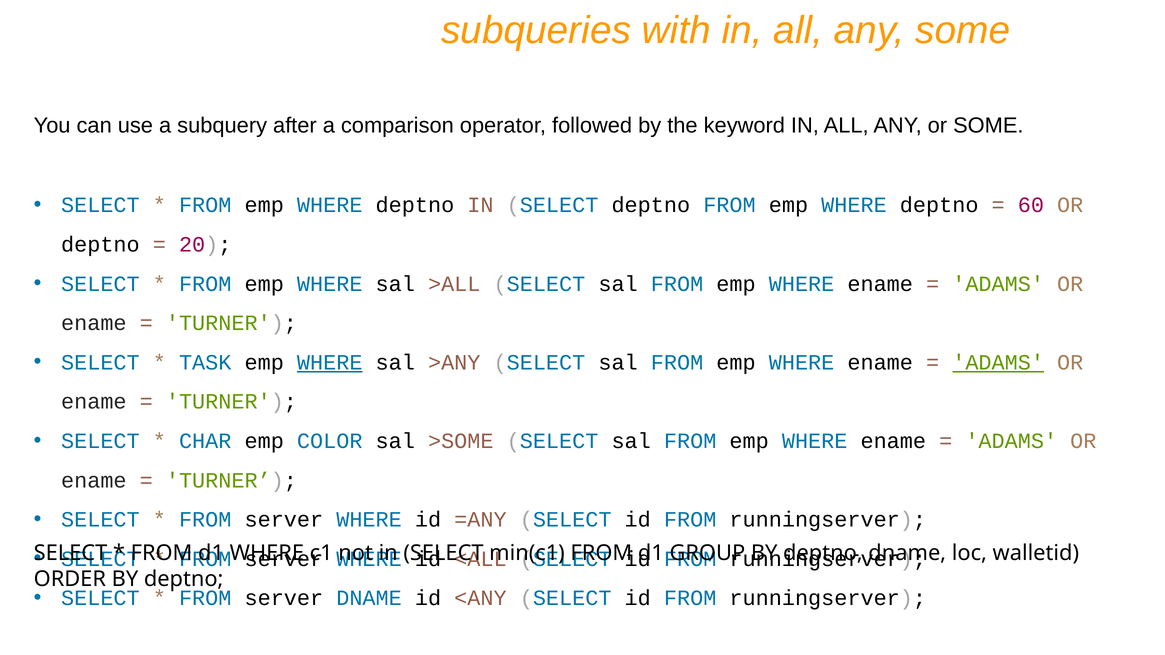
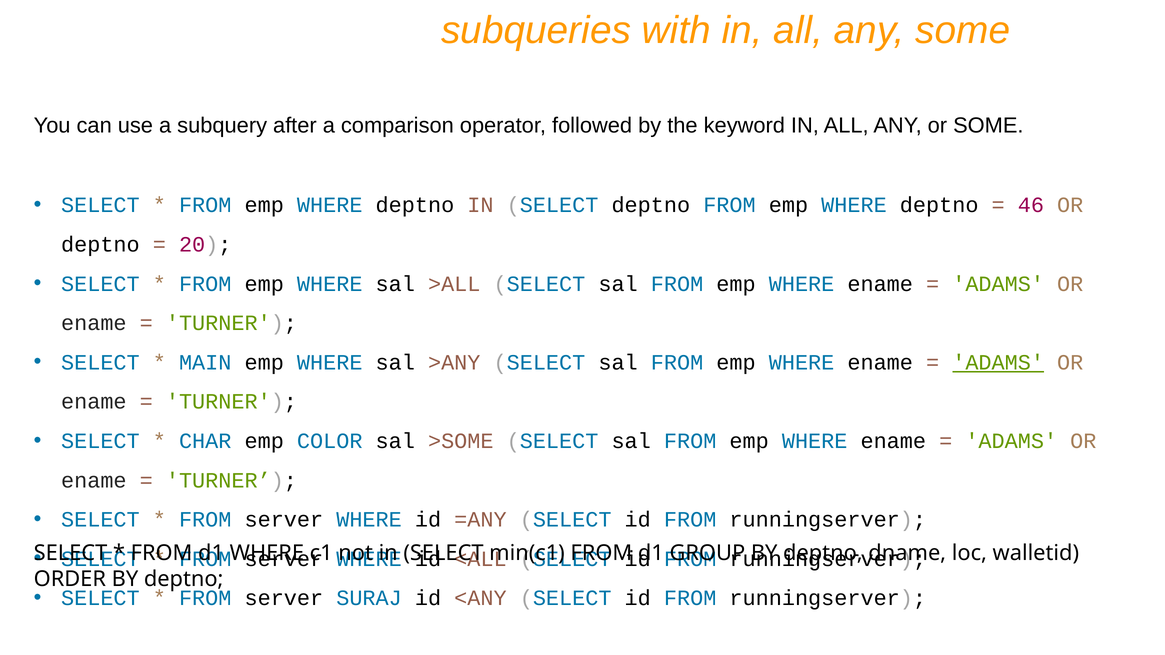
60: 60 -> 46
TASK: TASK -> MAIN
WHERE at (330, 363) underline: present -> none
server DNAME: DNAME -> SURAJ
